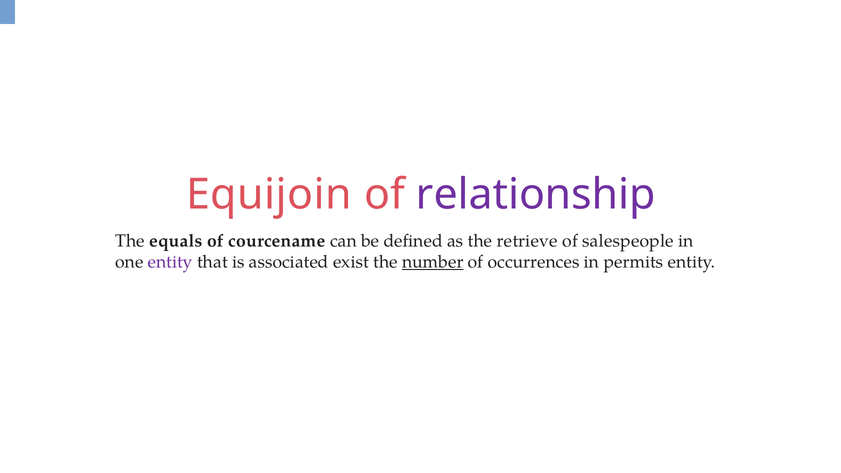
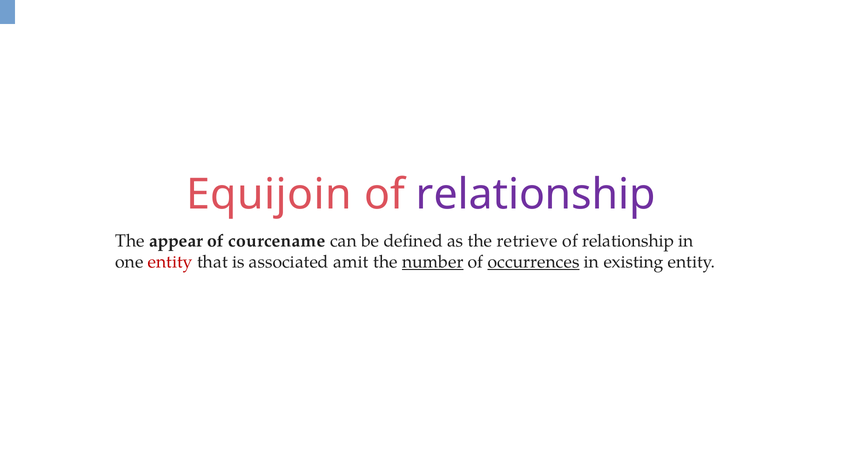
equals: equals -> appear
salespeople at (628, 241): salespeople -> relationship
entity at (170, 262) colour: purple -> red
exist: exist -> amit
occurrences underline: none -> present
permits: permits -> existing
